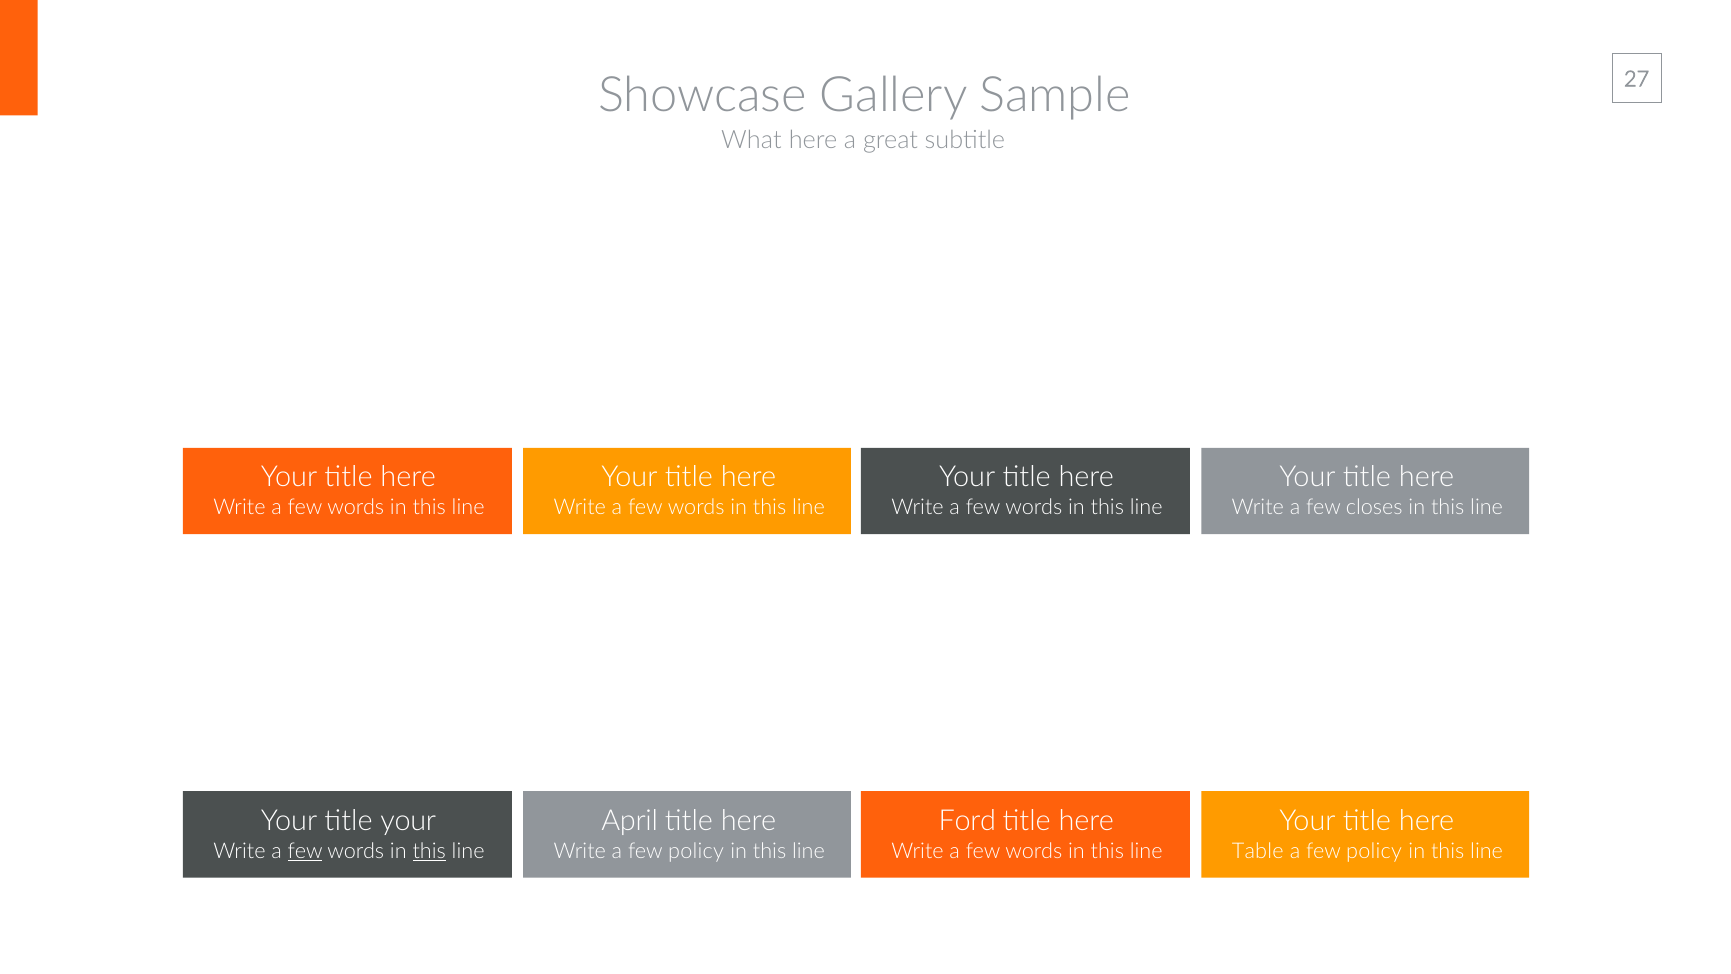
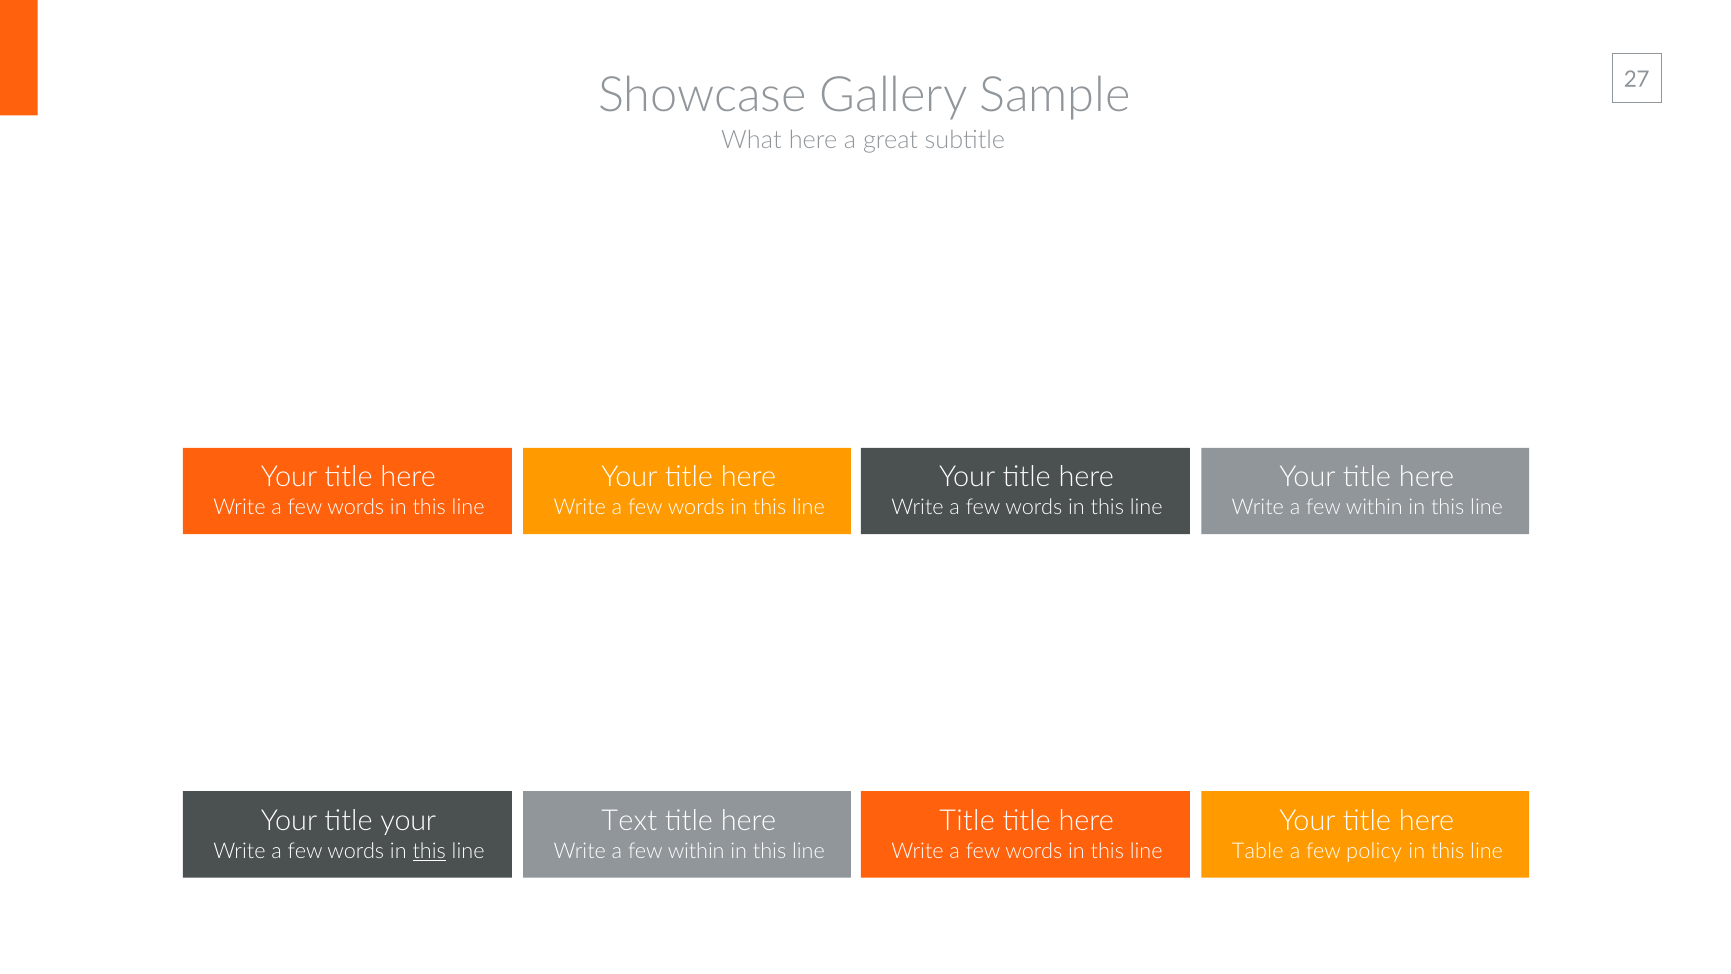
closes at (1374, 508): closes -> within
April: April -> Text
Ford at (967, 821): Ford -> Title
few at (305, 851) underline: present -> none
policy at (696, 851): policy -> within
